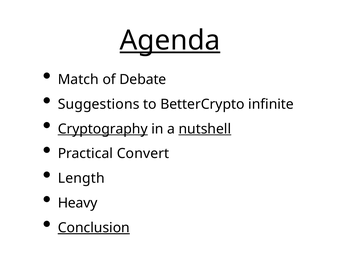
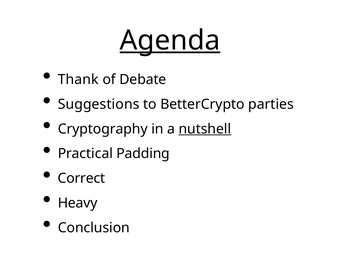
Match: Match -> Thank
infinite: infinite -> parties
Cryptography underline: present -> none
Convert: Convert -> Padding
Length: Length -> Correct
Conclusion underline: present -> none
